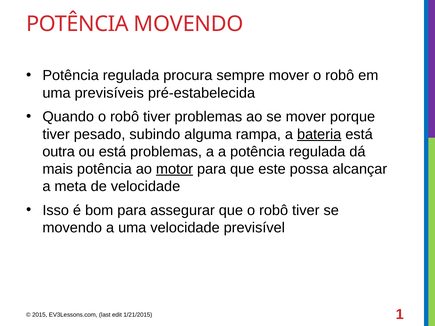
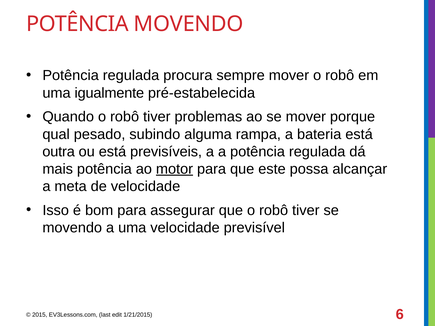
previsíveis: previsíveis -> igualmente
tiver at (56, 134): tiver -> qual
bateria underline: present -> none
está problemas: problemas -> previsíveis
1: 1 -> 6
